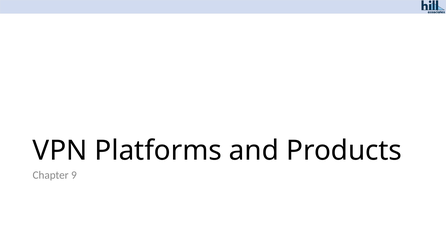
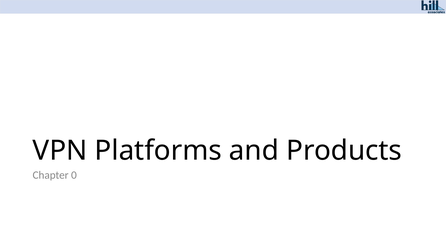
9: 9 -> 0
